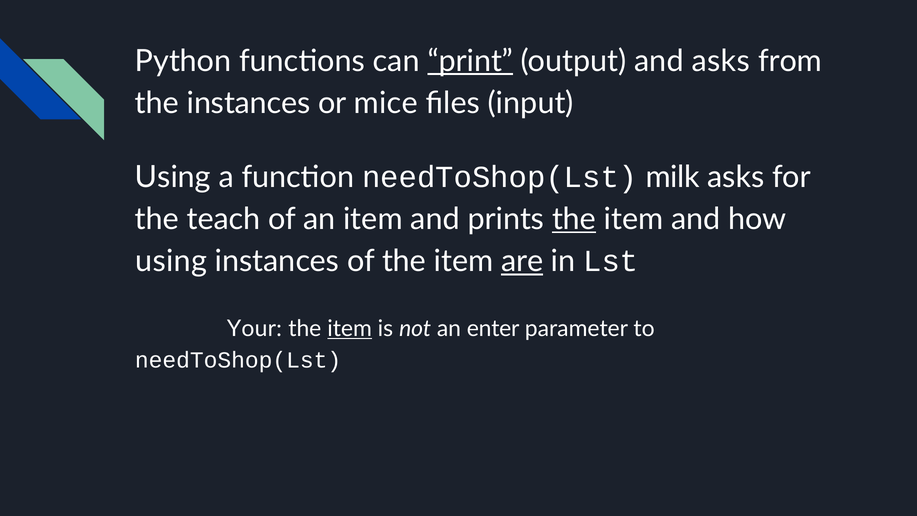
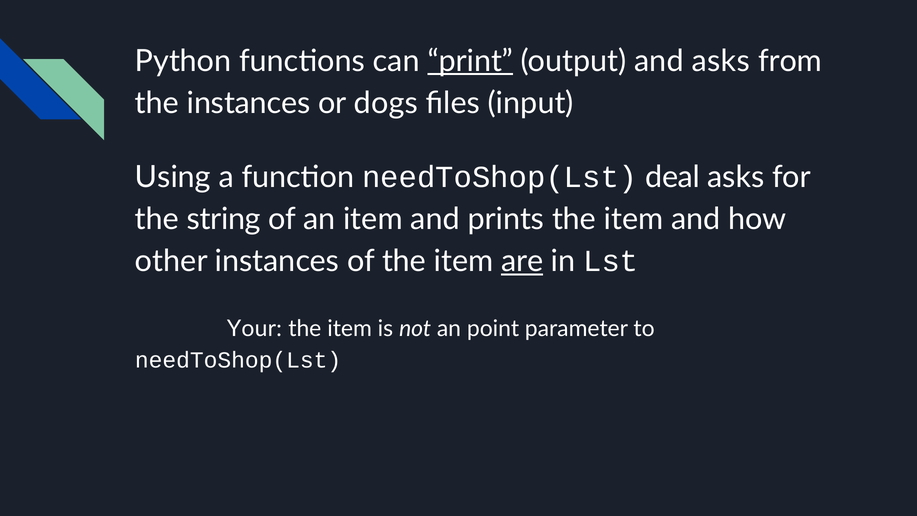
mice: mice -> dogs
milk: milk -> deal
teach: teach -> string
the at (574, 219) underline: present -> none
using at (171, 261): using -> other
item at (350, 329) underline: present -> none
enter: enter -> point
